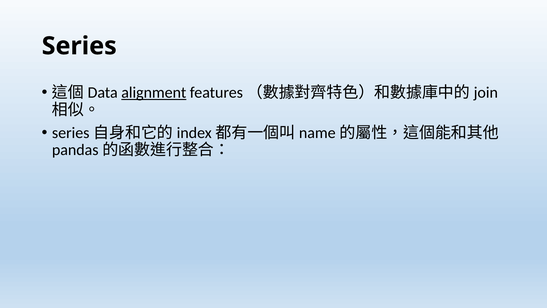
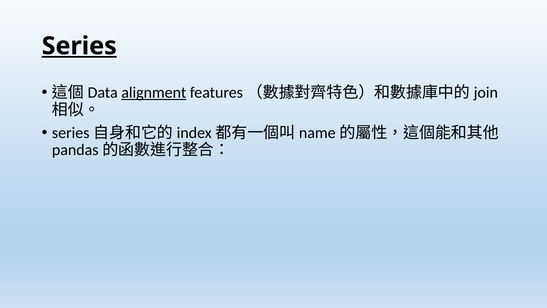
Series underline: none -> present
